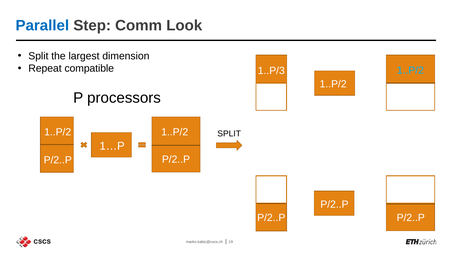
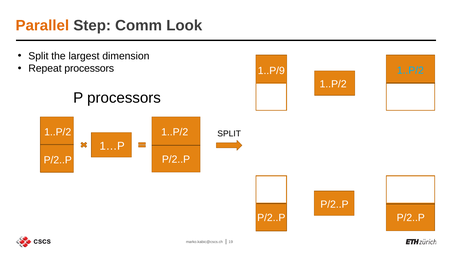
Parallel colour: blue -> orange
Repeat compatible: compatible -> processors
1..P/3: 1..P/3 -> 1..P/9
